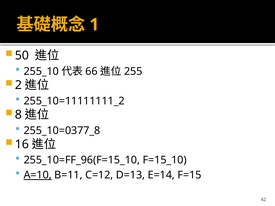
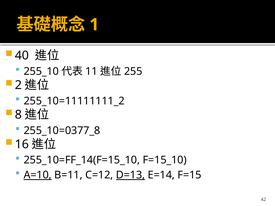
50: 50 -> 40
66: 66 -> 11
255_10=FF_96(F=15_10: 255_10=FF_96(F=15_10 -> 255_10=FF_14(F=15_10
D=13 underline: none -> present
